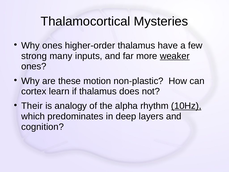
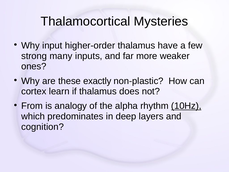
Why ones: ones -> input
weaker underline: present -> none
motion: motion -> exactly
Their: Their -> From
